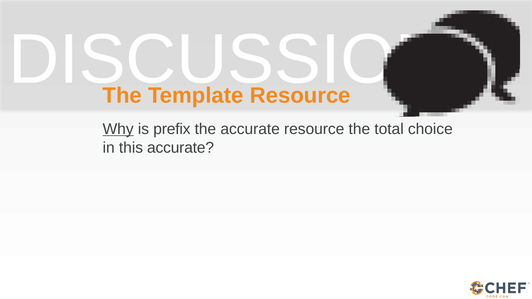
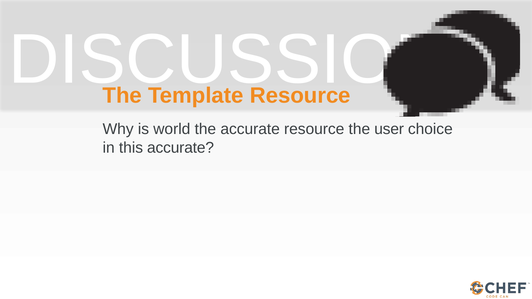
Why underline: present -> none
prefix: prefix -> world
total: total -> user
